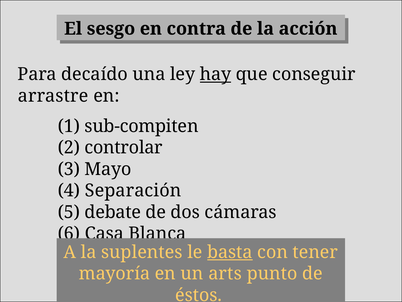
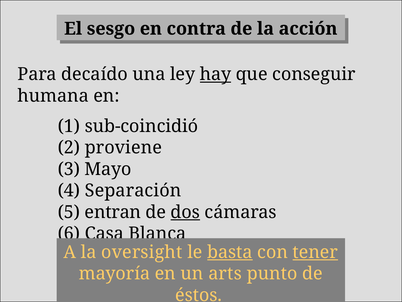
arrastre: arrastre -> humana
sub-compiten: sub-compiten -> sub-coincidió
controlar: controlar -> proviene
debate: debate -> entran
dos underline: none -> present
suplentes: suplentes -> oversight
tener underline: none -> present
